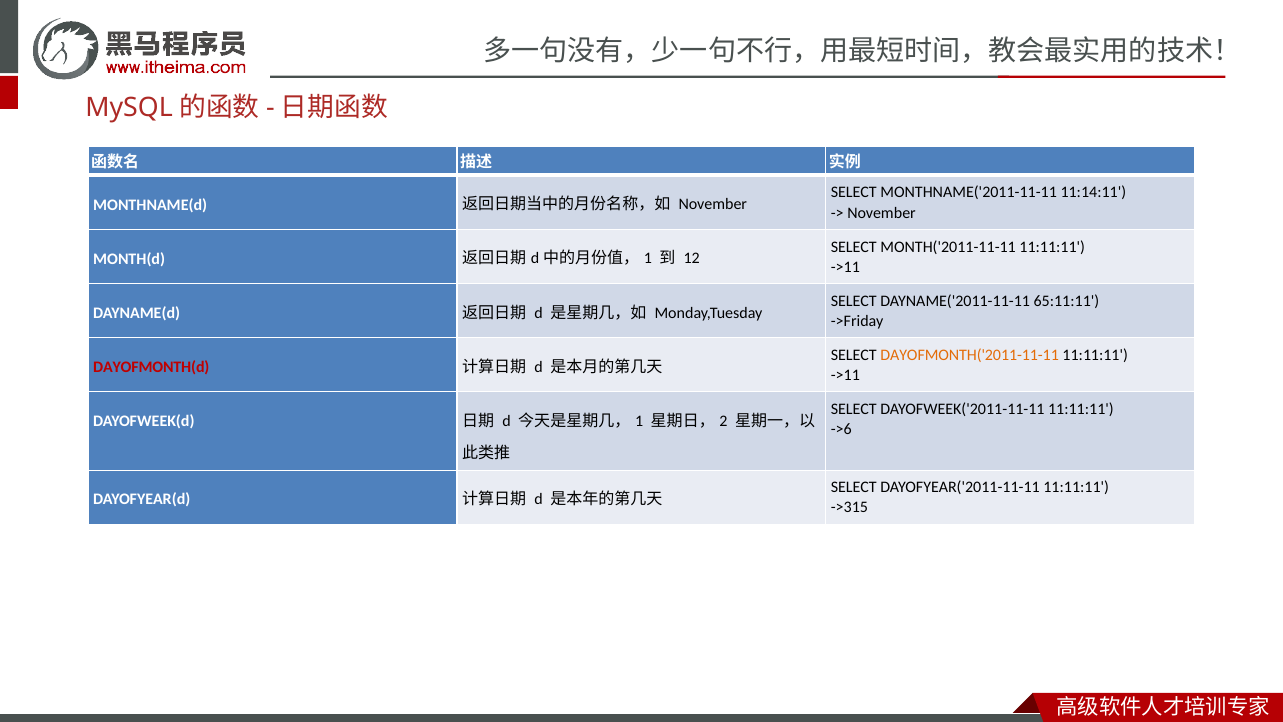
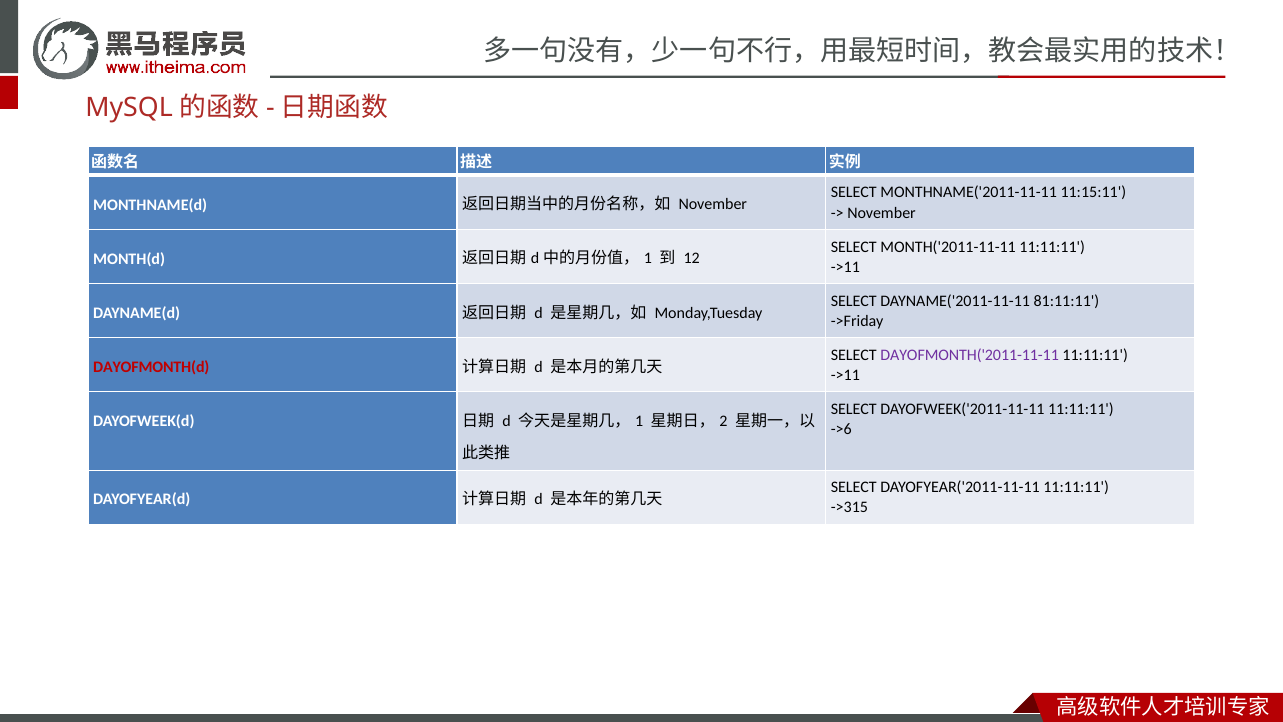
11:14:11: 11:14:11 -> 11:15:11
65:11:11: 65:11:11 -> 81:11:11
DAYOFMONTH('2011-11-11 colour: orange -> purple
